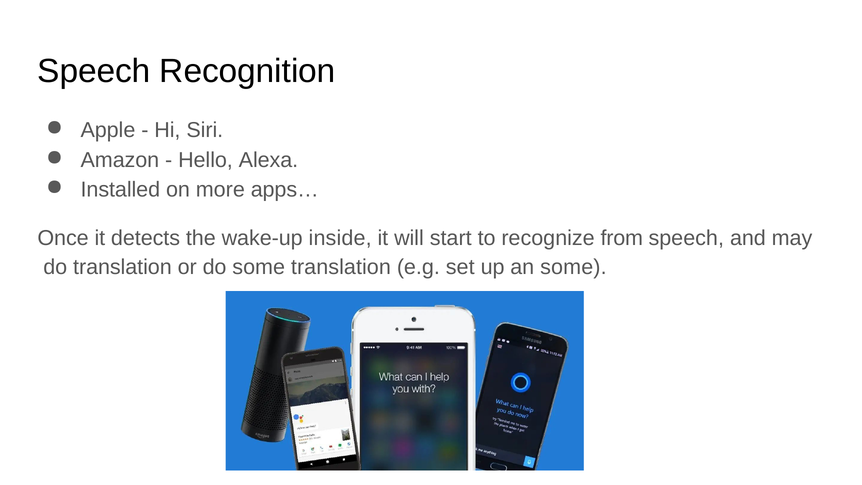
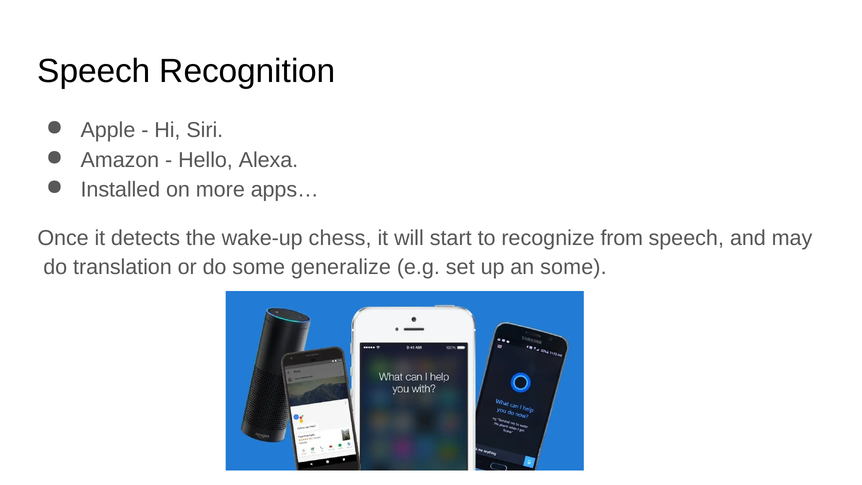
inside: inside -> chess
some translation: translation -> generalize
